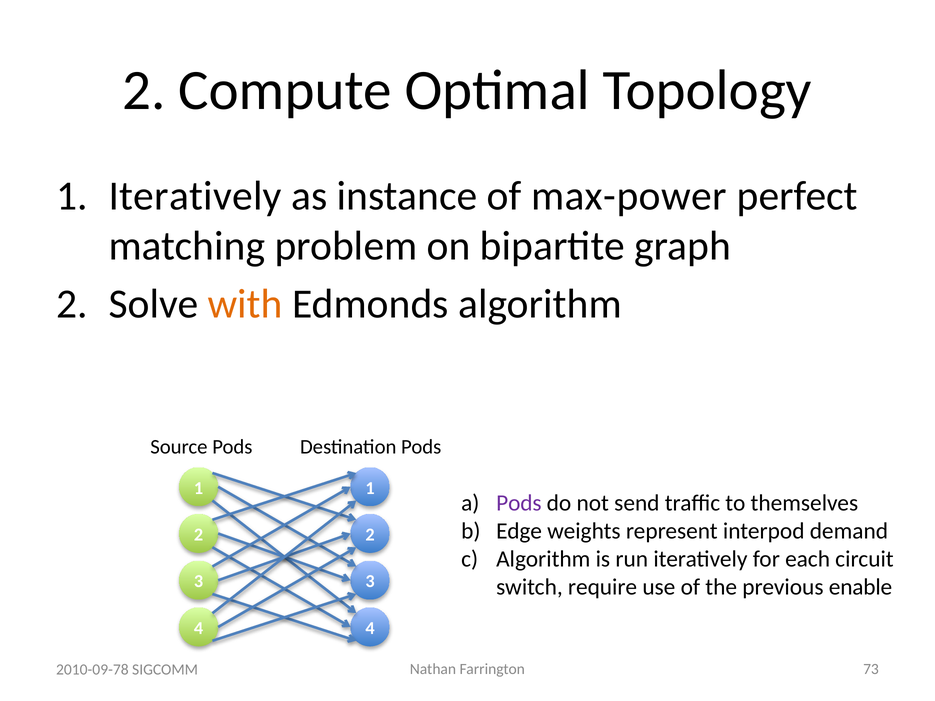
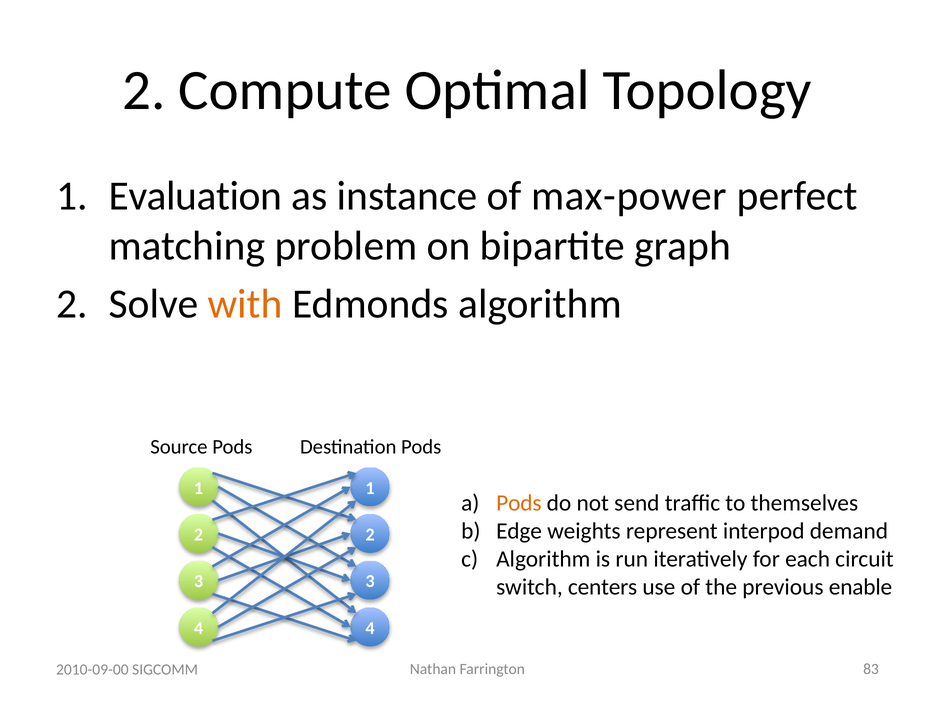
1 Iteratively: Iteratively -> Evaluation
Pods at (519, 503) colour: purple -> orange
require: require -> centers
73: 73 -> 83
2010-09-78: 2010-09-78 -> 2010-09-00
